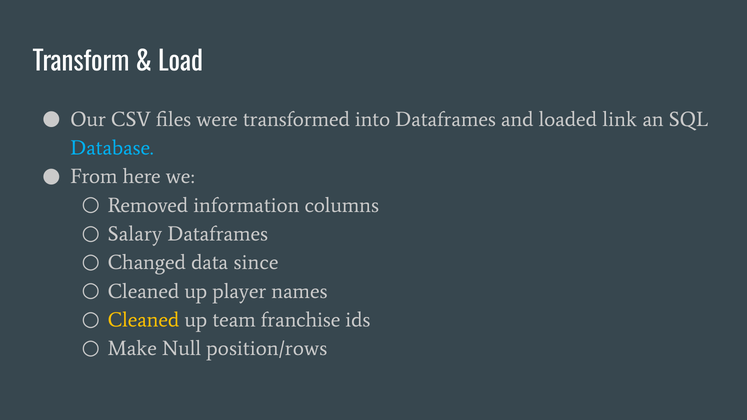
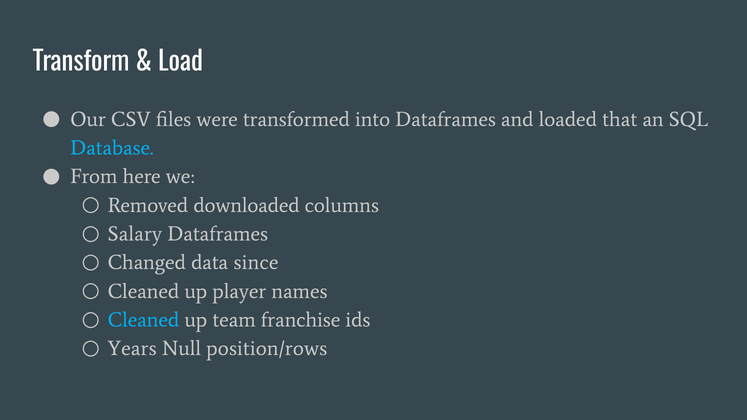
link: link -> that
information: information -> downloaded
Cleaned at (143, 320) colour: yellow -> light blue
Make: Make -> Years
